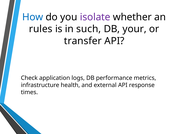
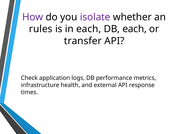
How colour: blue -> purple
in such: such -> each
DB your: your -> each
